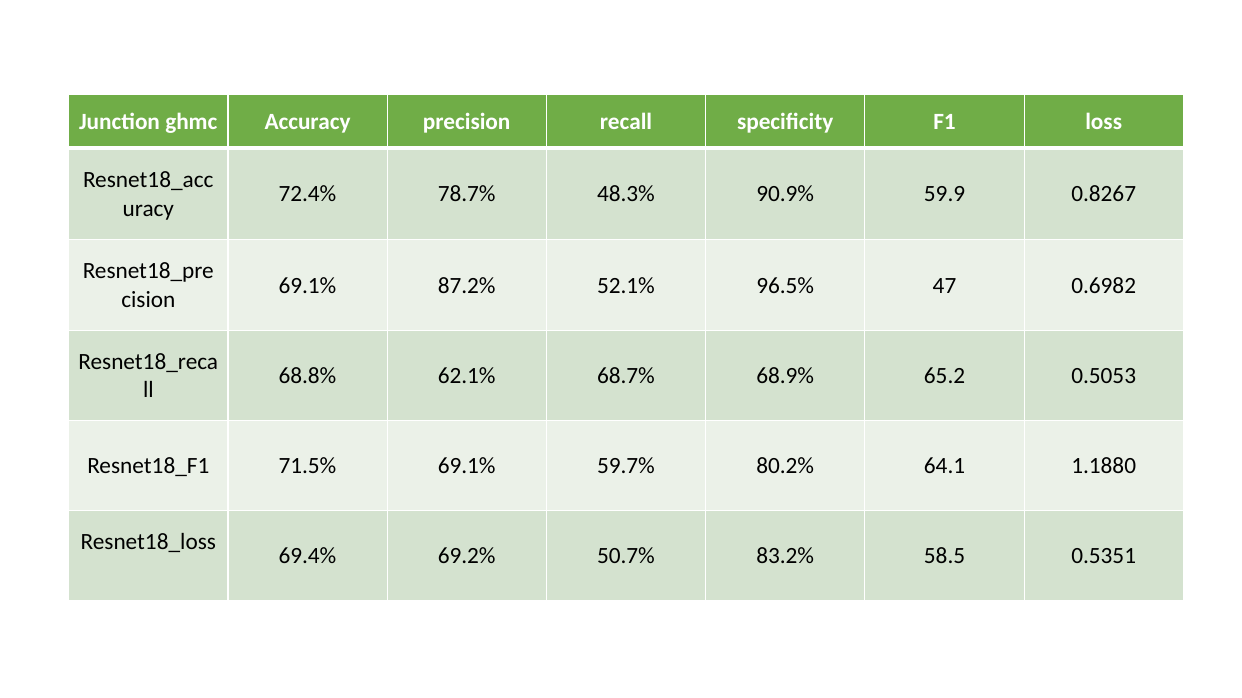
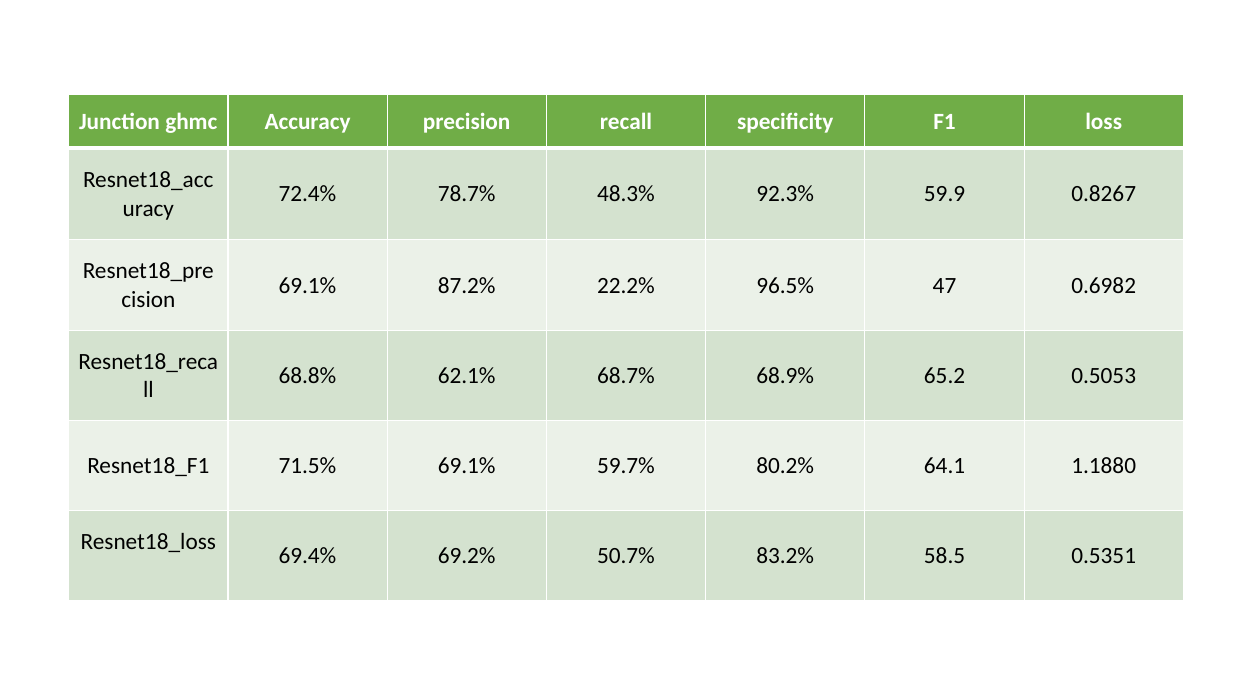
90.9%: 90.9% -> 92.3%
52.1%: 52.1% -> 22.2%
